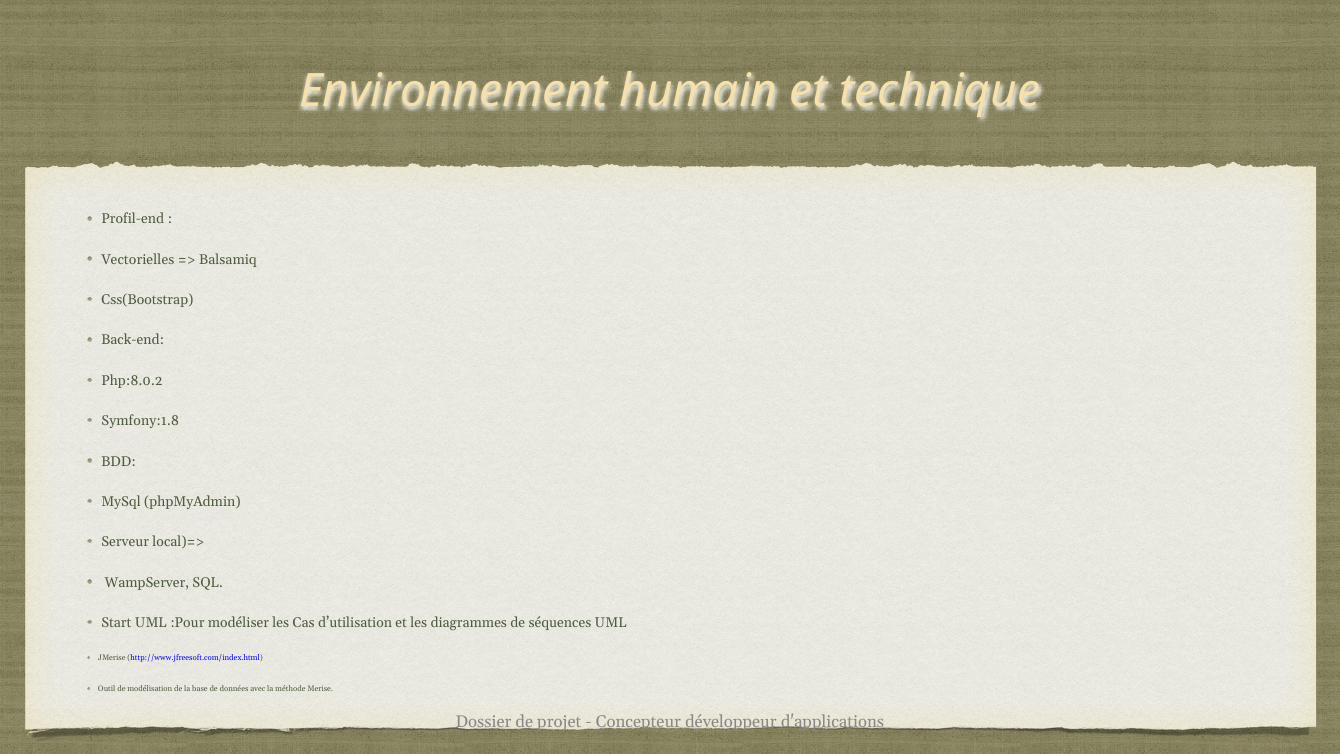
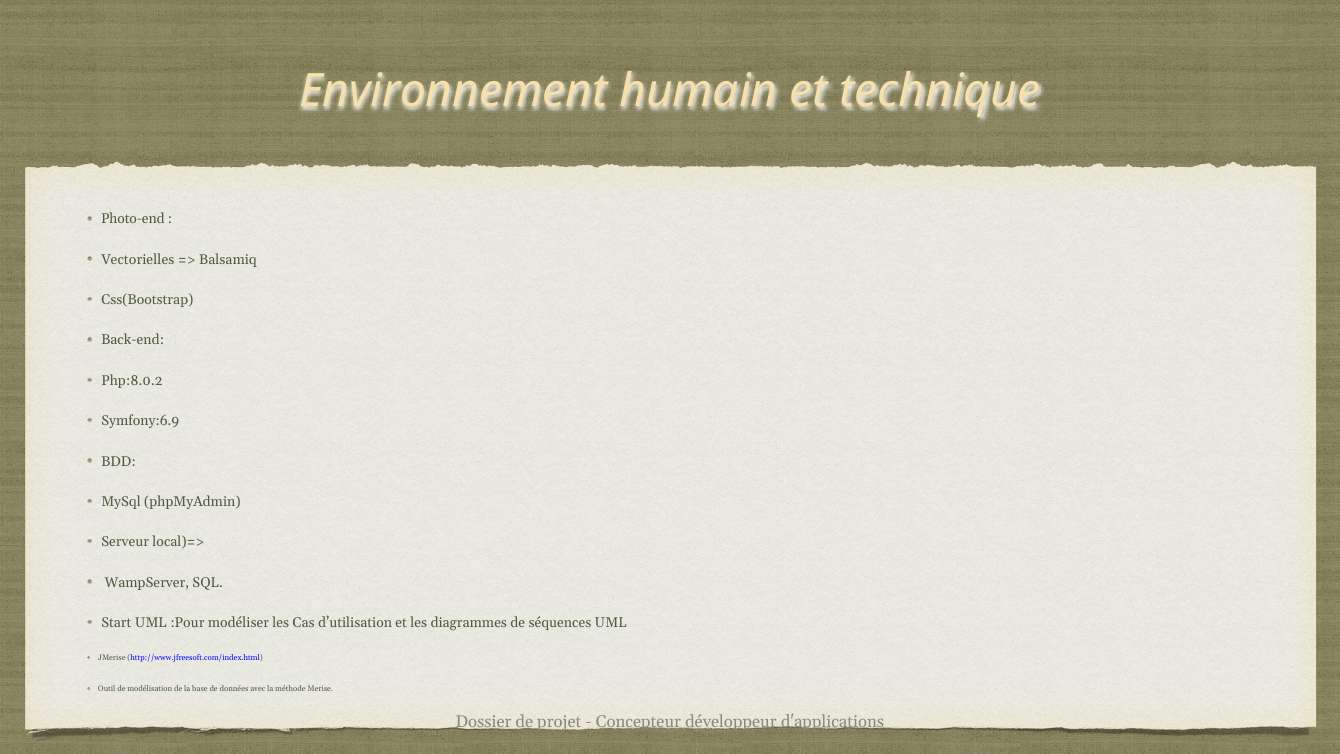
Profil-end: Profil-end -> Photo-end
Symfony:1.8: Symfony:1.8 -> Symfony:6.9
